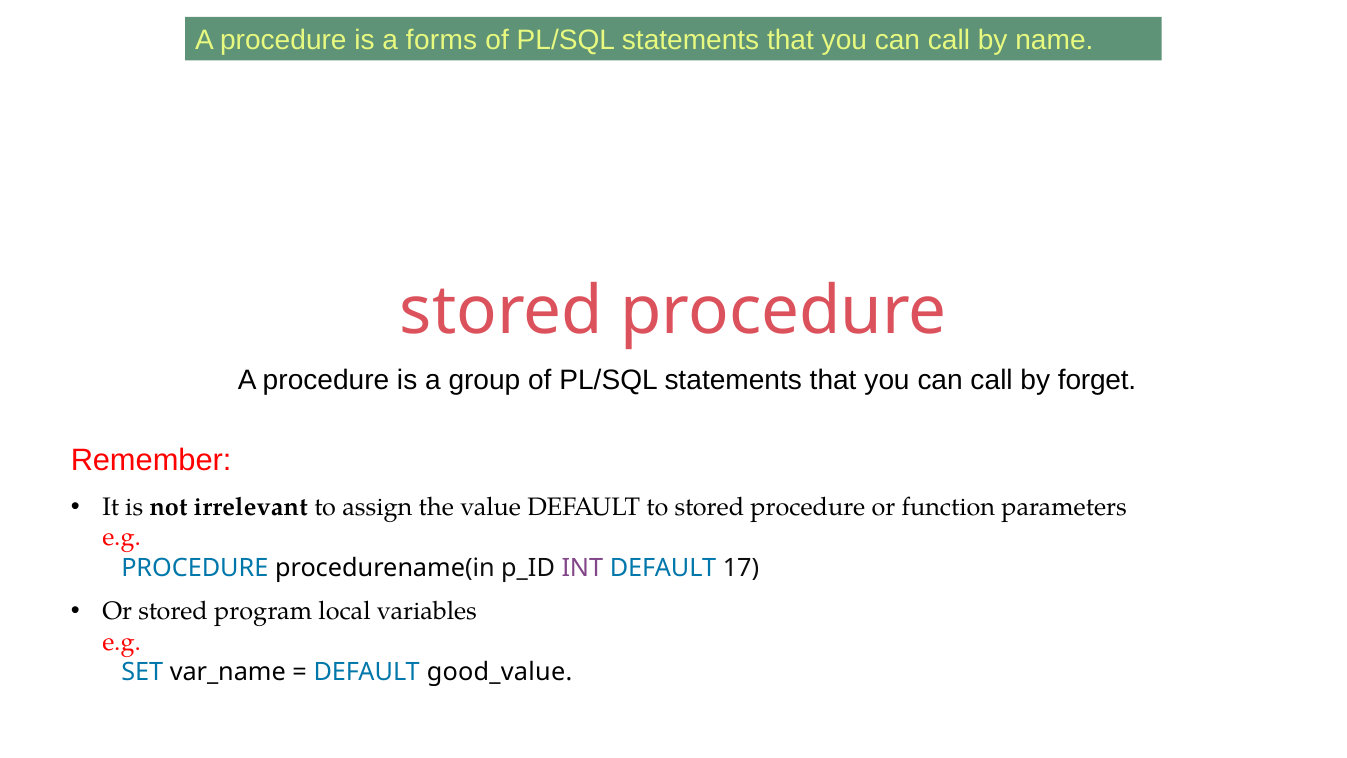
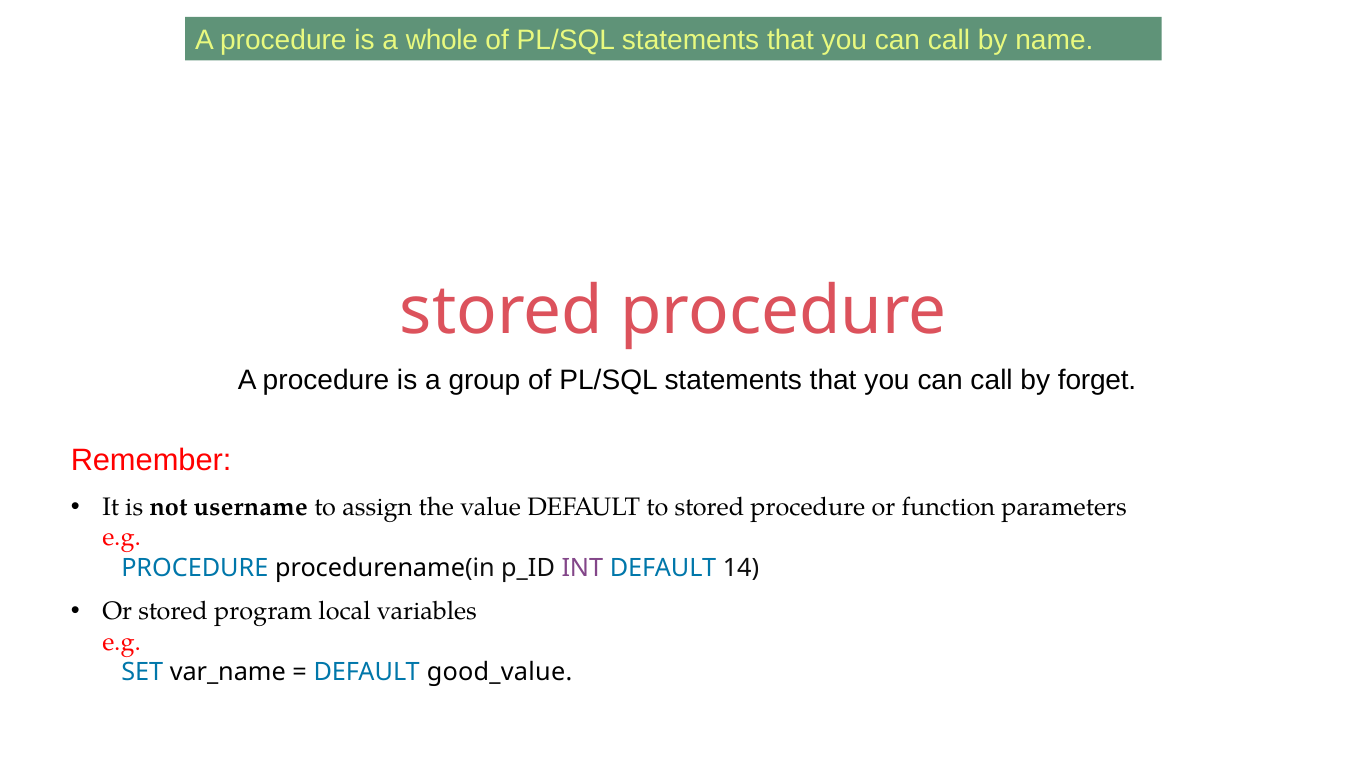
forms: forms -> whole
irrelevant: irrelevant -> username
17: 17 -> 14
